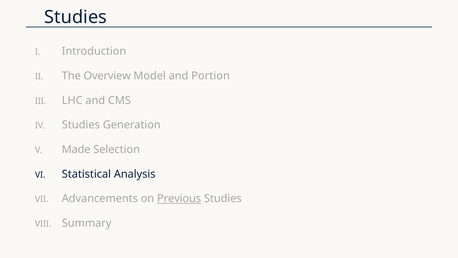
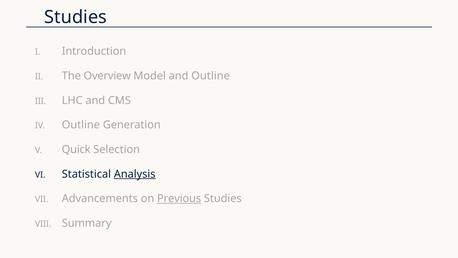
and Portion: Portion -> Outline
Studies at (81, 125): Studies -> Outline
Made: Made -> Quick
Analysis underline: none -> present
